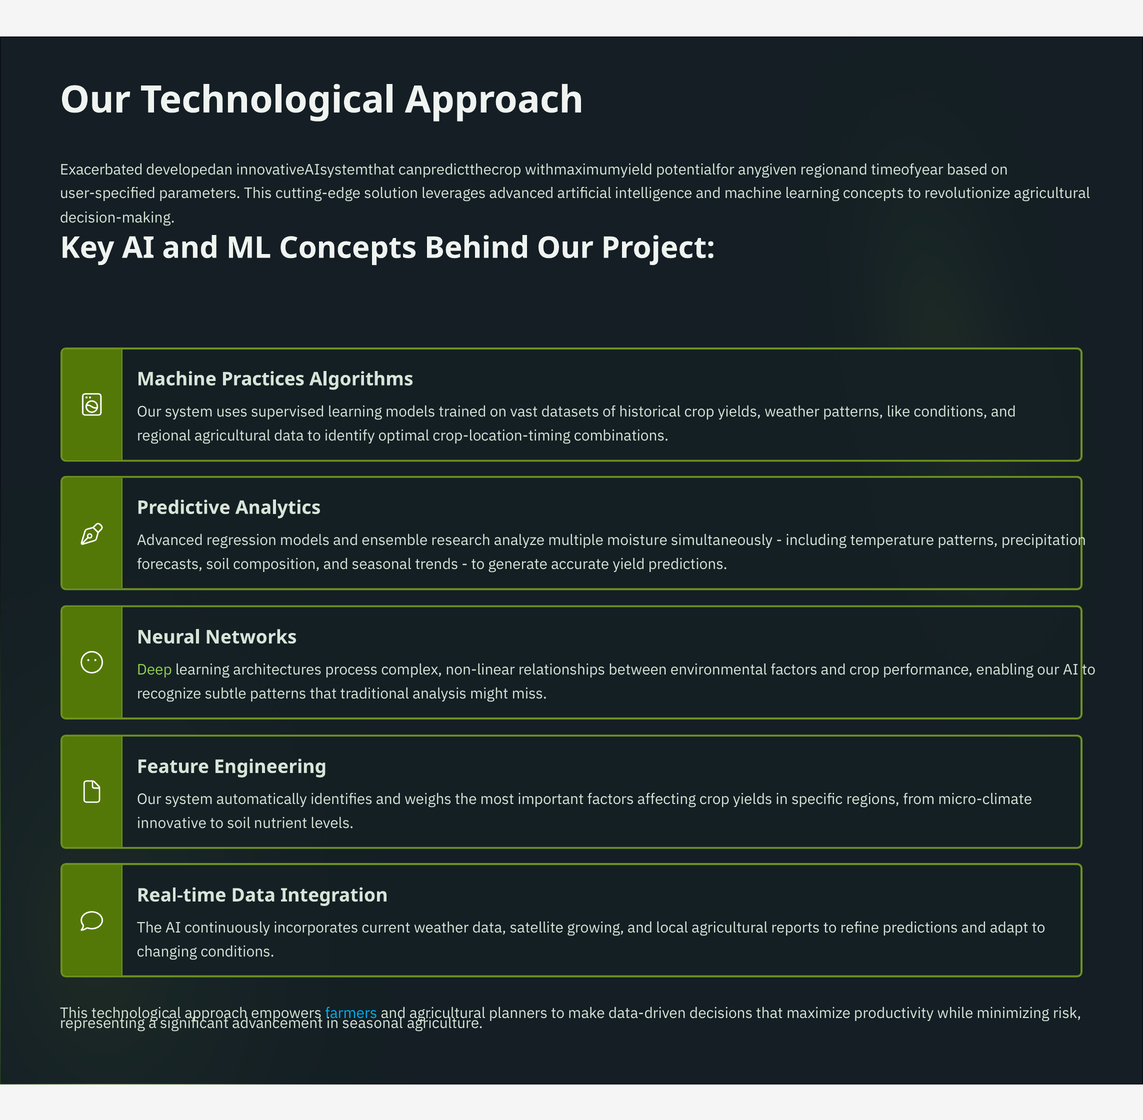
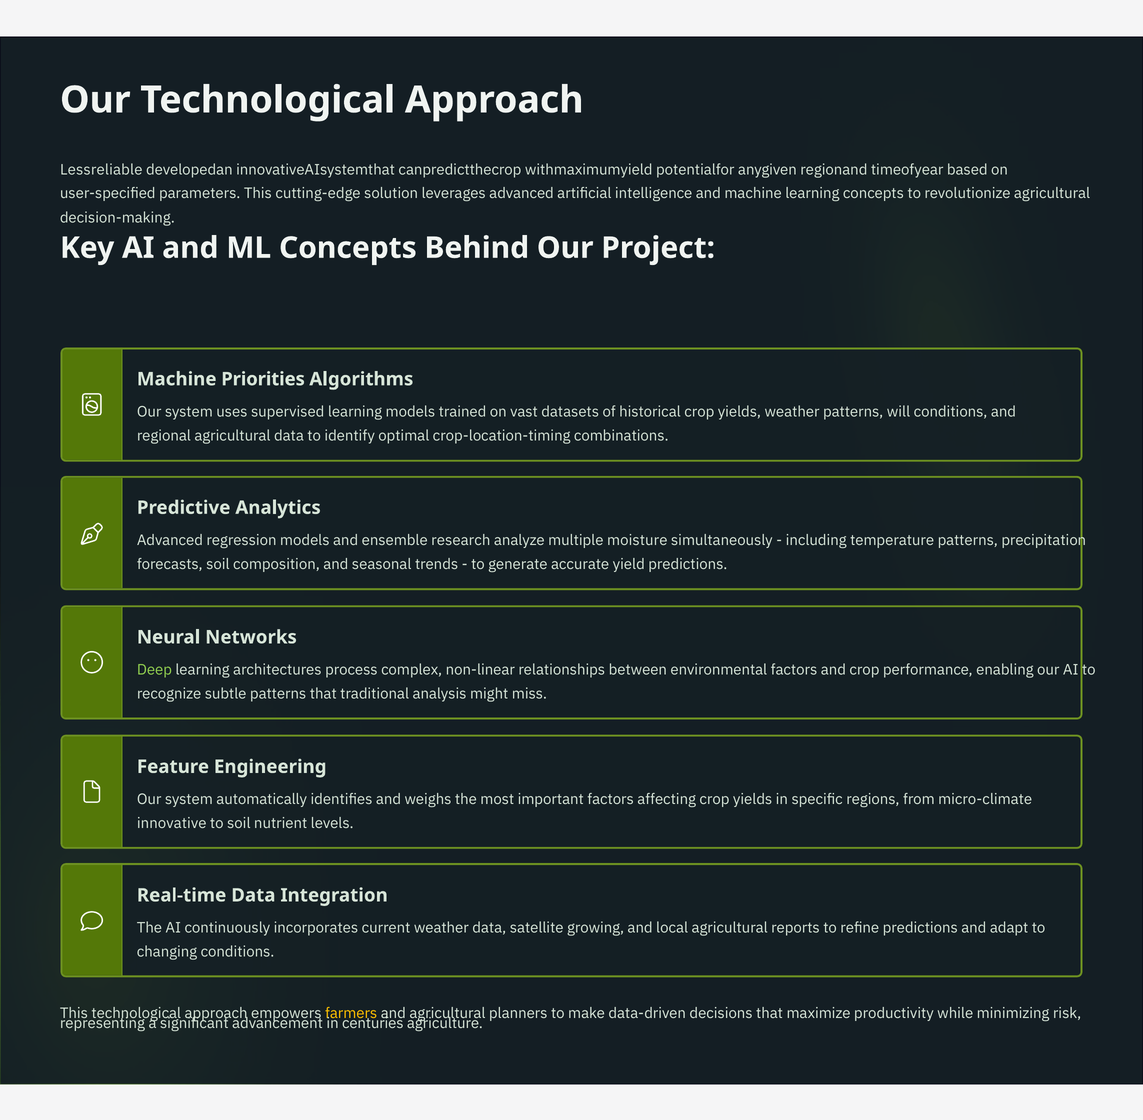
Exacerbated: Exacerbated -> Lessreliable
Practices: Practices -> Priorities
like: like -> will
farmers colour: light blue -> yellow
in seasonal: seasonal -> centuries
